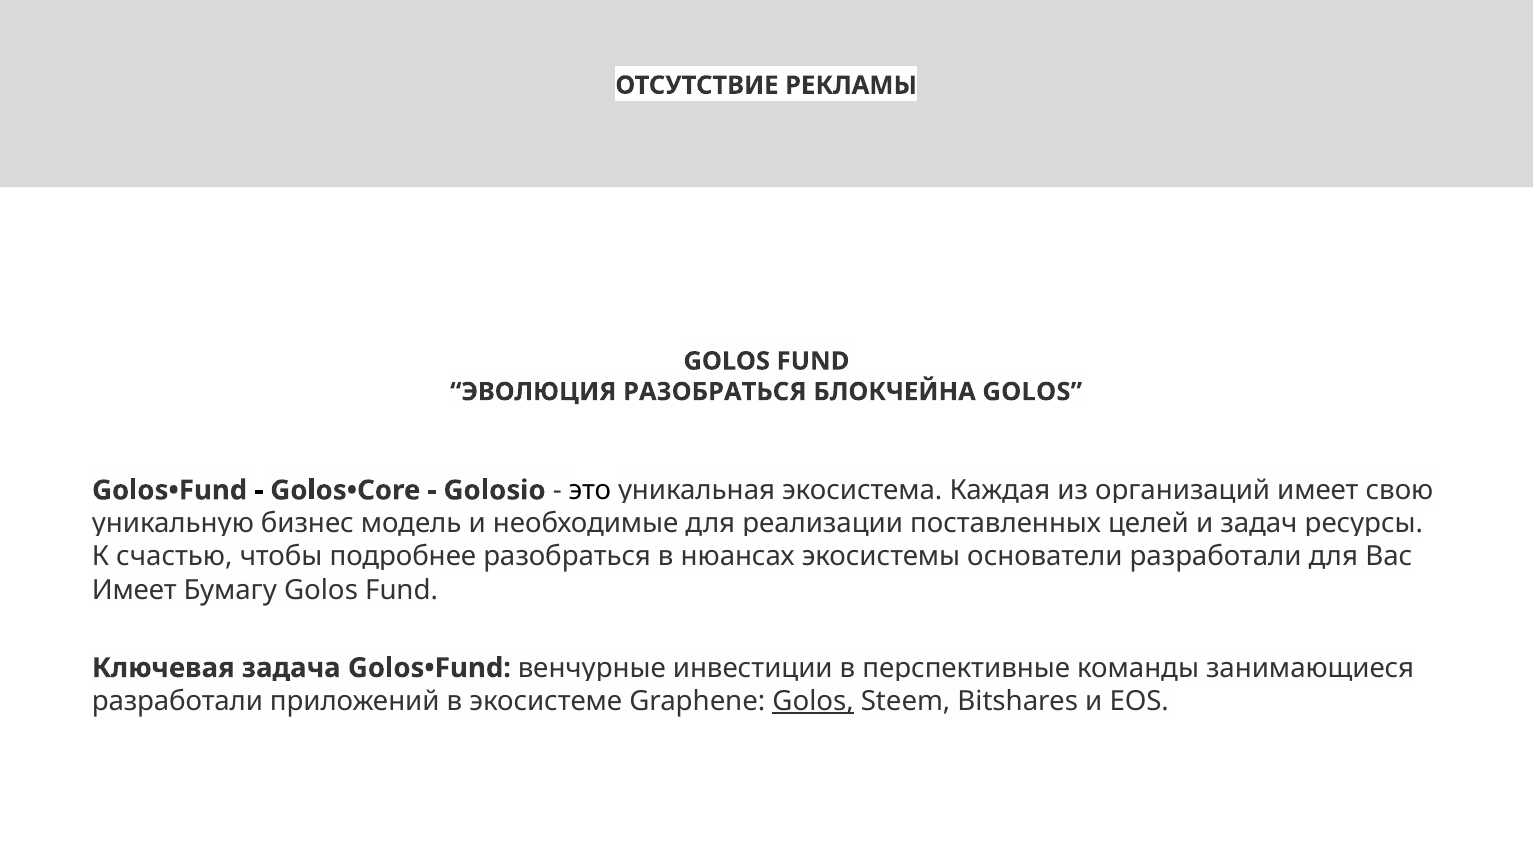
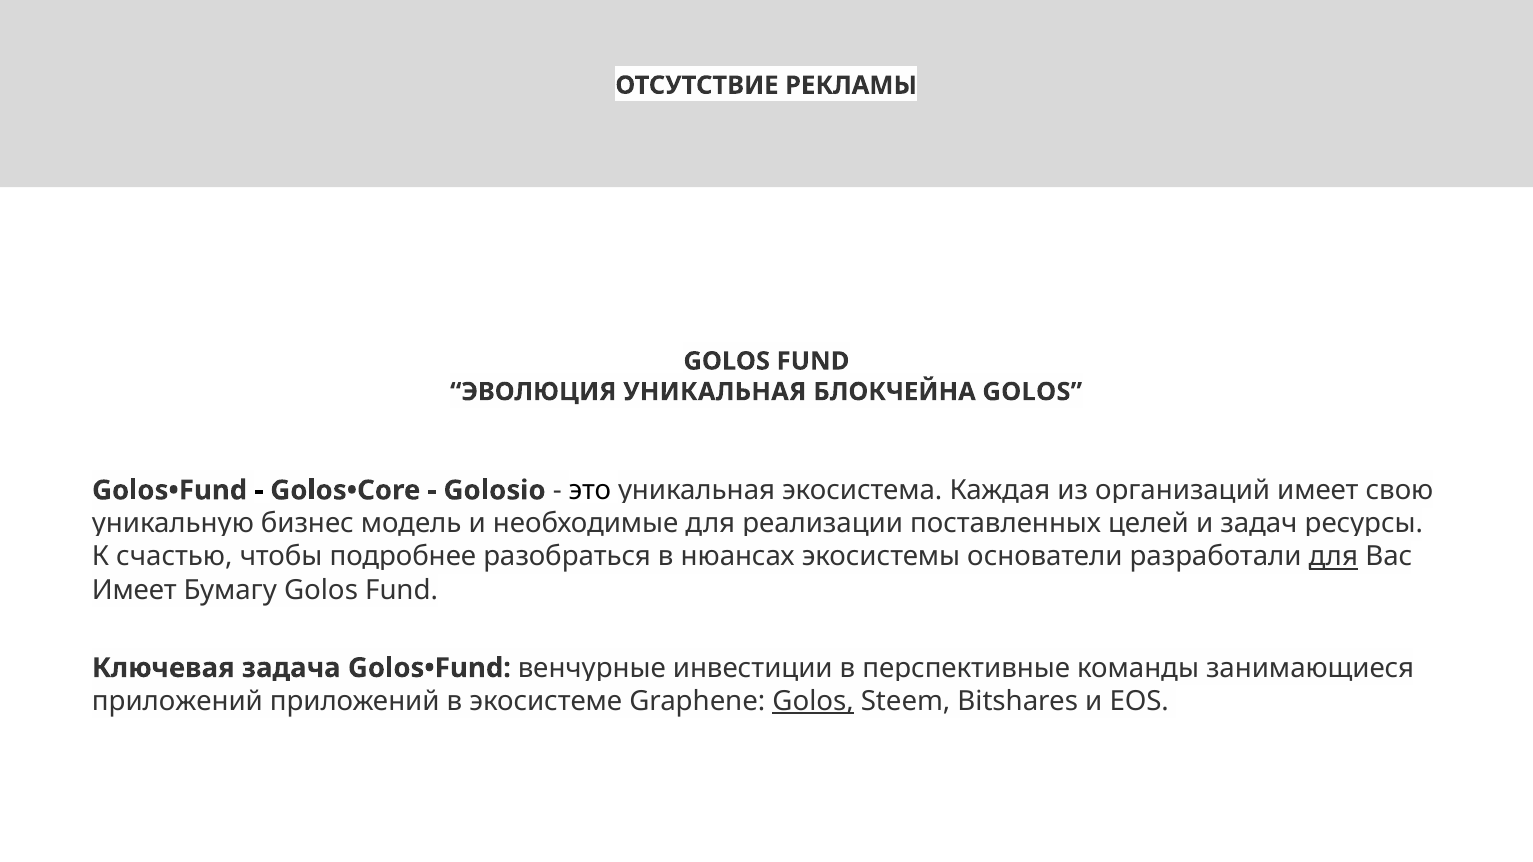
ЭВОЛЮЦИЯ РАЗОБРАТЬСЯ: РАЗОБРАТЬСЯ -> УНИКАЛЬНАЯ
для at (1333, 557) underline: none -> present
разработали at (178, 701): разработали -> приложений
